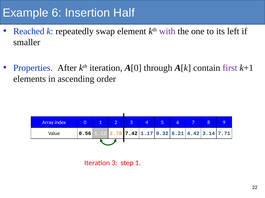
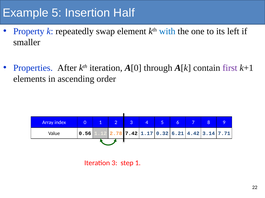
Example 6: 6 -> 5
Reached: Reached -> Property
with colour: purple -> blue
